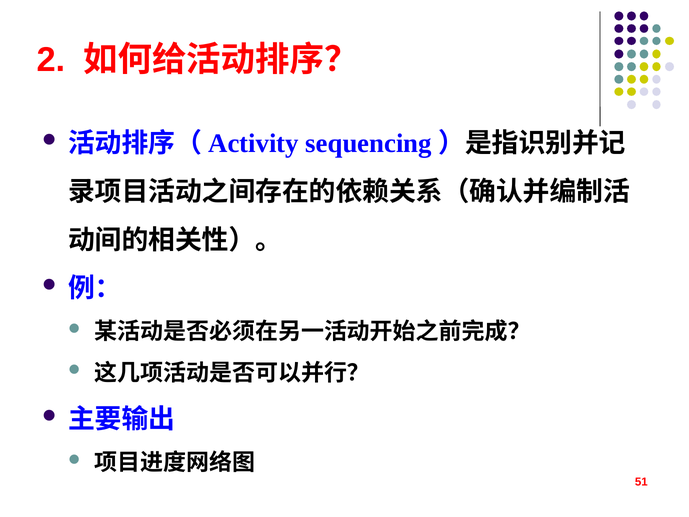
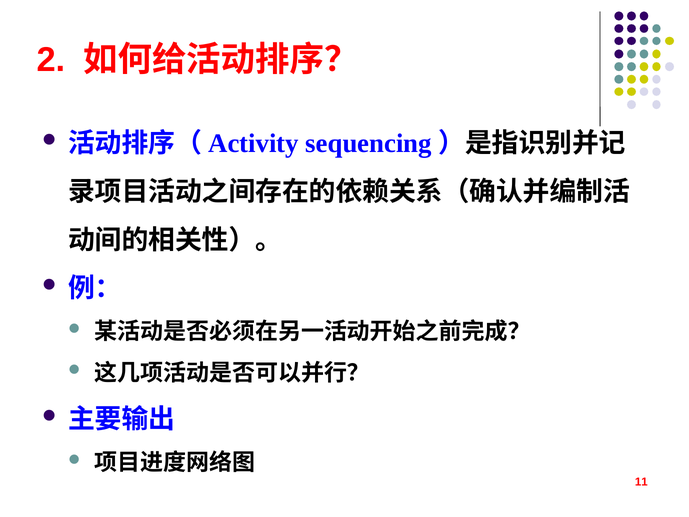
51: 51 -> 11
